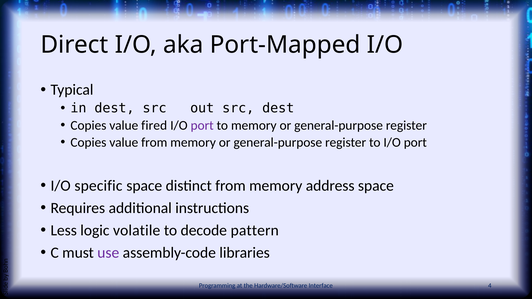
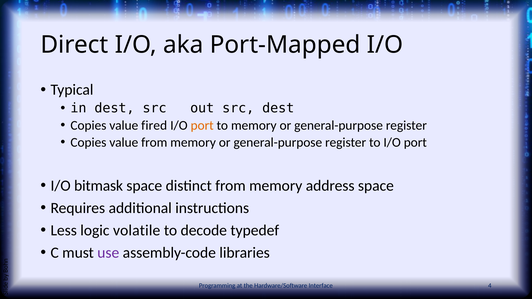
port at (202, 125) colour: purple -> orange
specific: specific -> bitmask
pattern: pattern -> typedef
